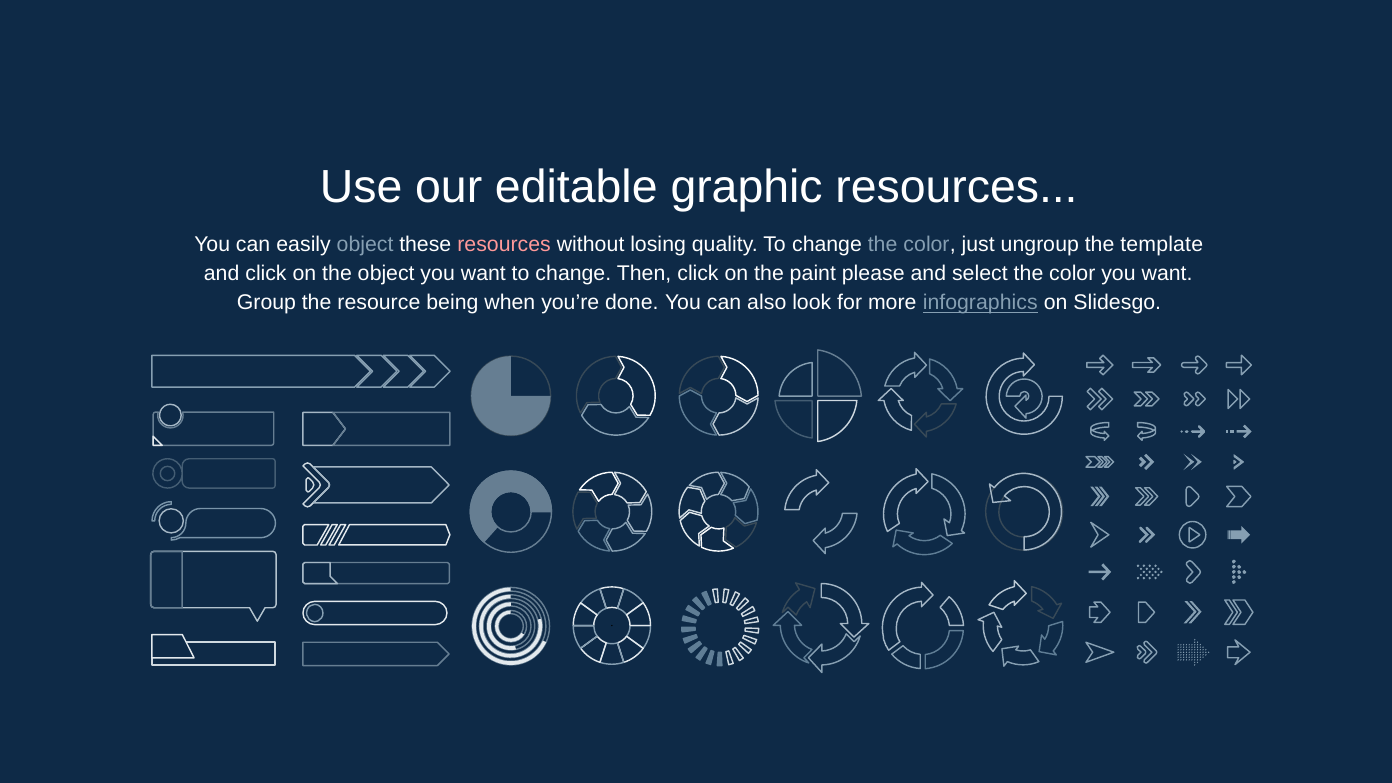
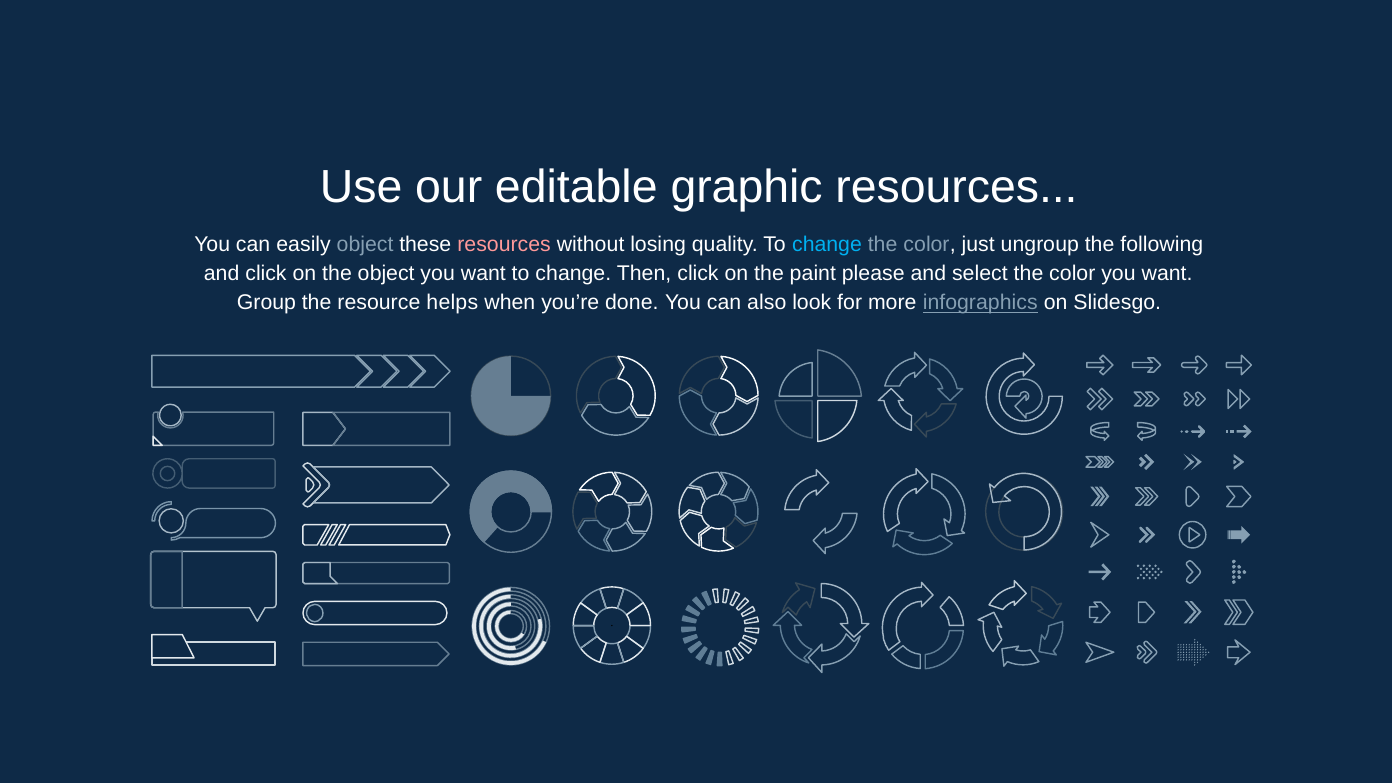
change at (827, 244) colour: white -> light blue
template: template -> following
being: being -> helps
